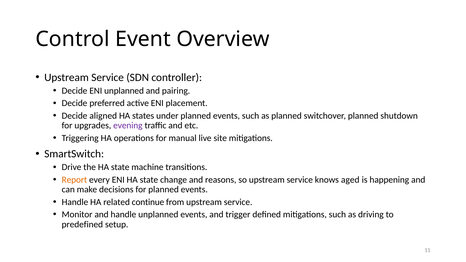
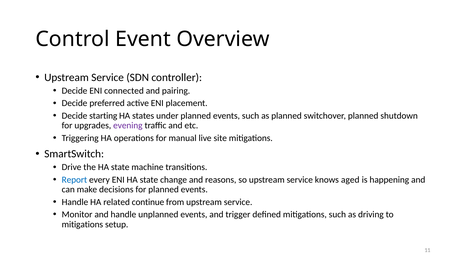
ENI unplanned: unplanned -> connected
aligned: aligned -> starting
Report colour: orange -> blue
predefined at (82, 224): predefined -> mitigations
